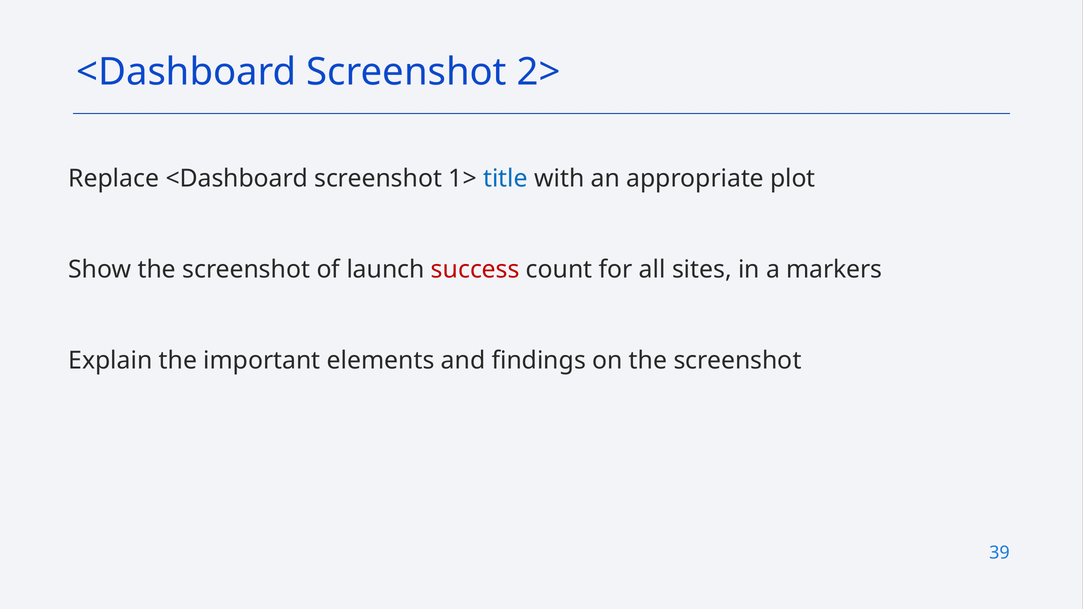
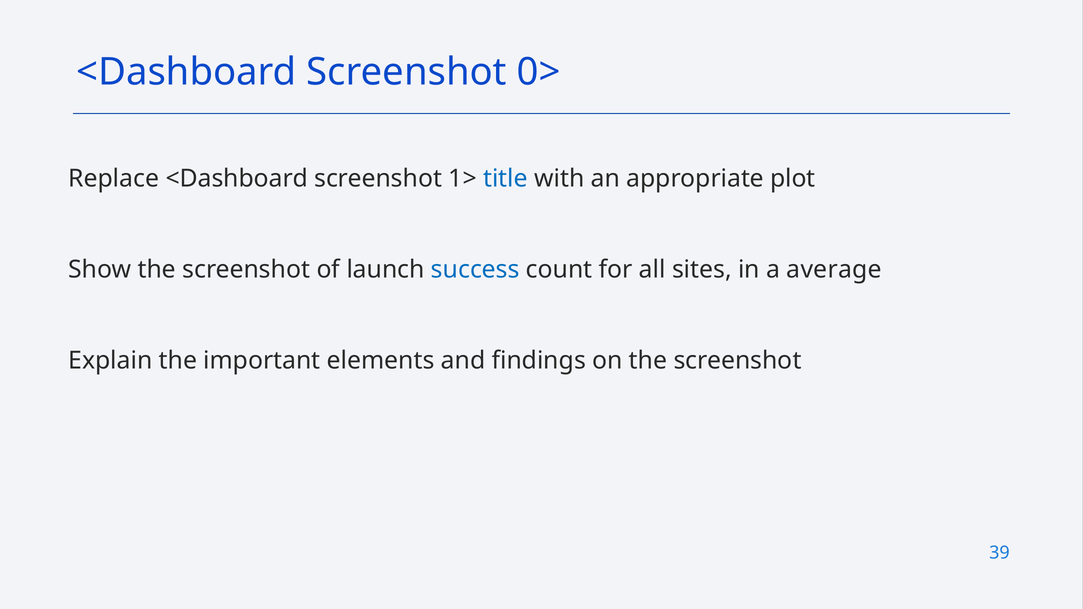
2>: 2> -> 0>
success colour: red -> blue
markers: markers -> average
